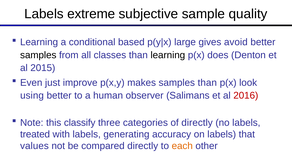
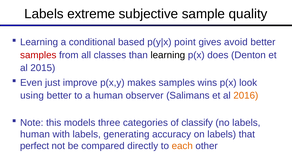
large: large -> point
samples at (38, 55) colour: black -> red
samples than: than -> wins
2016 colour: red -> orange
classify: classify -> models
of directly: directly -> classify
treated at (35, 135): treated -> human
values: values -> perfect
